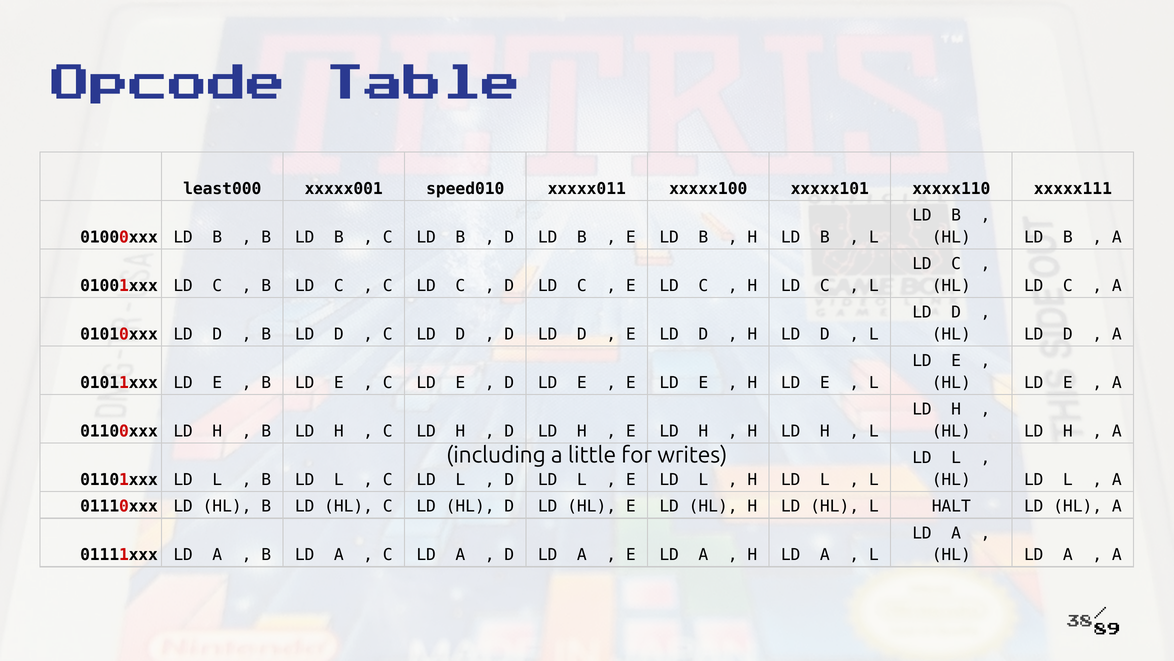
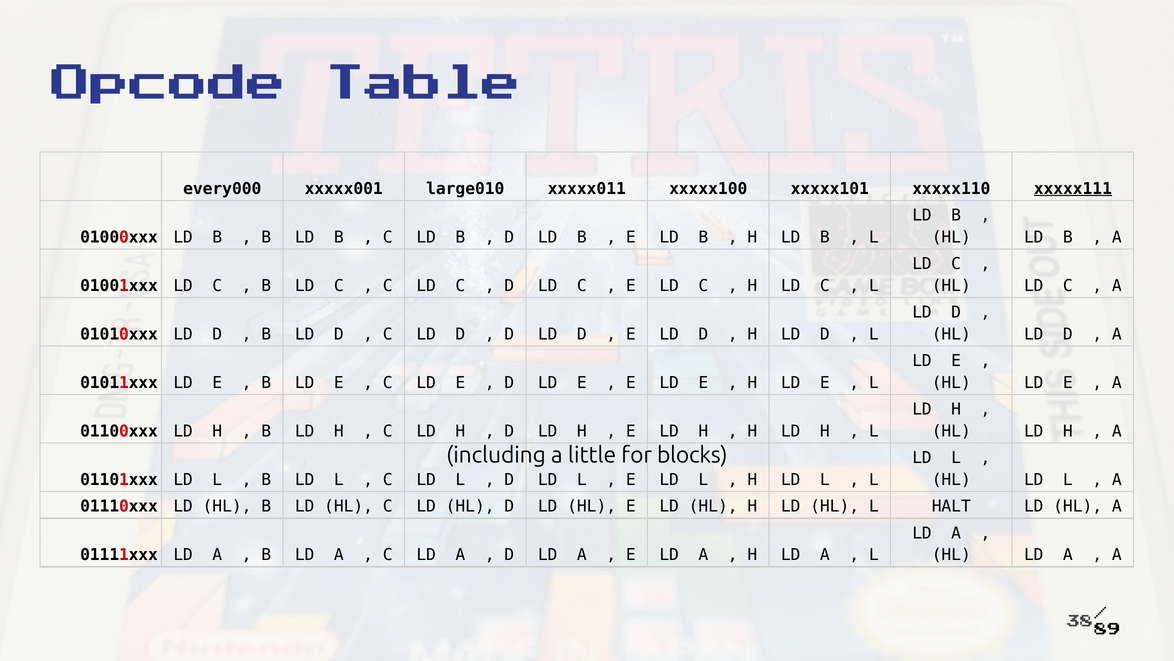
least000: least000 -> every000
speed010: speed010 -> large010
xxxxx111 underline: none -> present
writes: writes -> blocks
